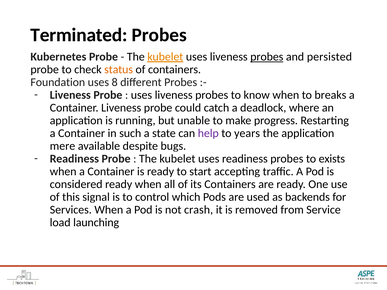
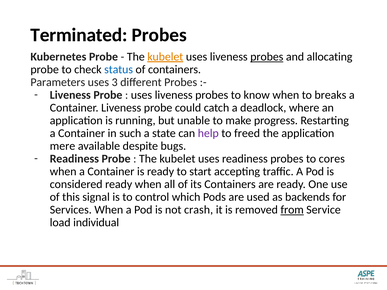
persisted: persisted -> allocating
status colour: orange -> blue
Foundation: Foundation -> Parameters
8: 8 -> 3
years: years -> freed
exists: exists -> cores
from underline: none -> present
launching: launching -> individual
